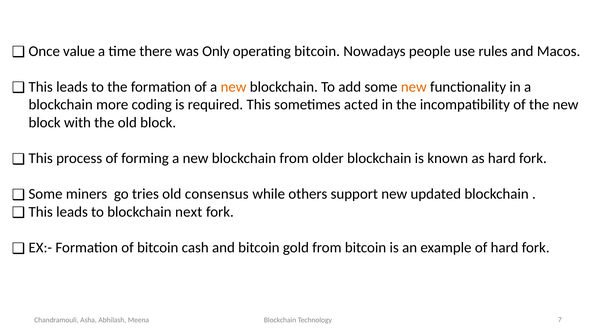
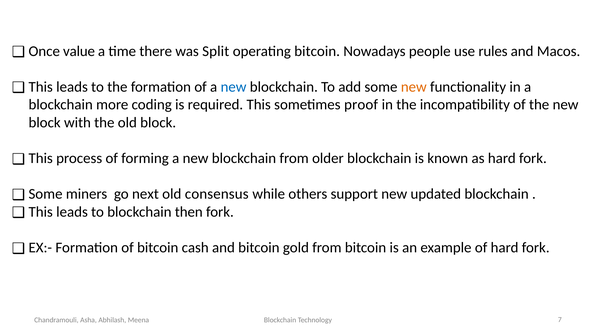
Only: Only -> Split
new at (234, 87) colour: orange -> blue
acted: acted -> proof
tries: tries -> next
next: next -> then
